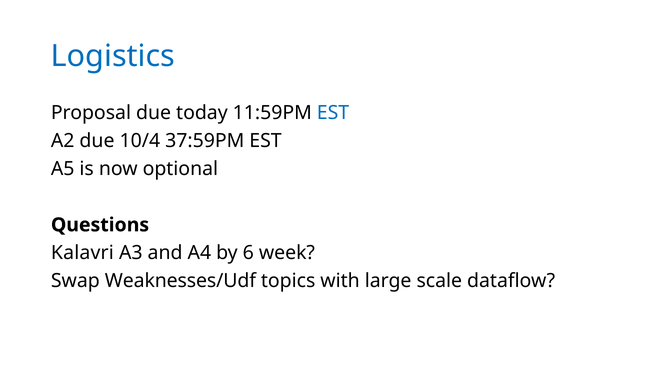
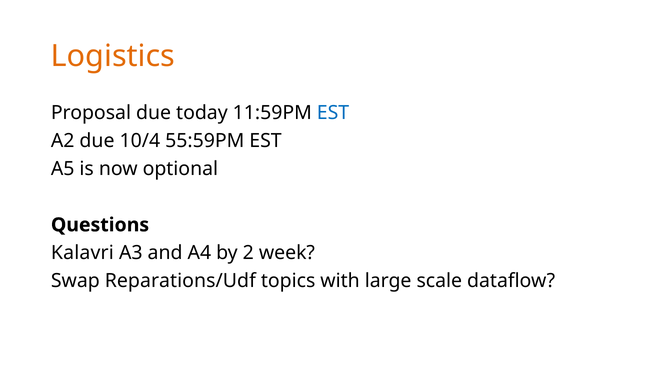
Logistics colour: blue -> orange
37:59PM: 37:59PM -> 55:59PM
6: 6 -> 2
Weaknesses/Udf: Weaknesses/Udf -> Reparations/Udf
